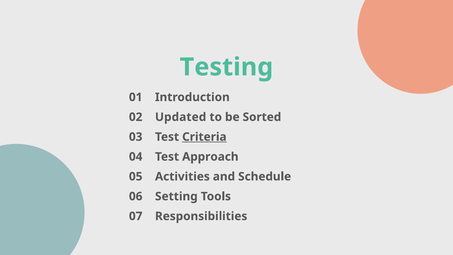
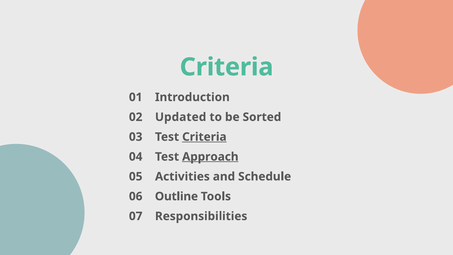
Testing at (226, 67): Testing -> Criteria
Approach underline: none -> present
Setting: Setting -> Outline
